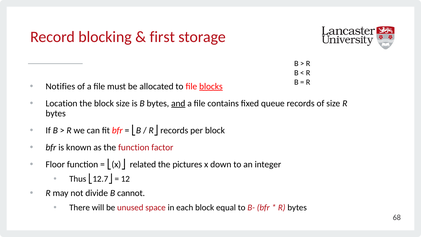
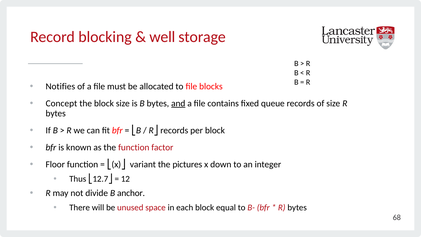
first: first -> well
blocks underline: present -> none
Location: Location -> Concept
related: related -> variant
cannot: cannot -> anchor
